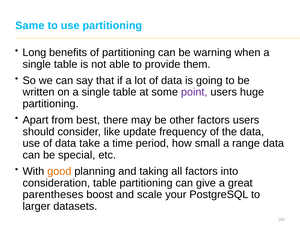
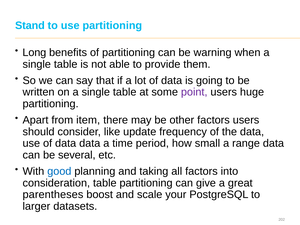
Same: Same -> Stand
best: best -> item
data take: take -> data
special: special -> several
good colour: orange -> blue
